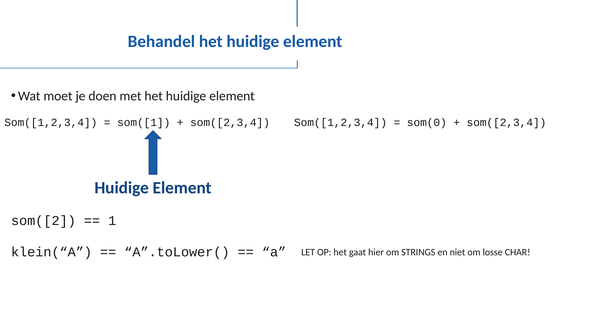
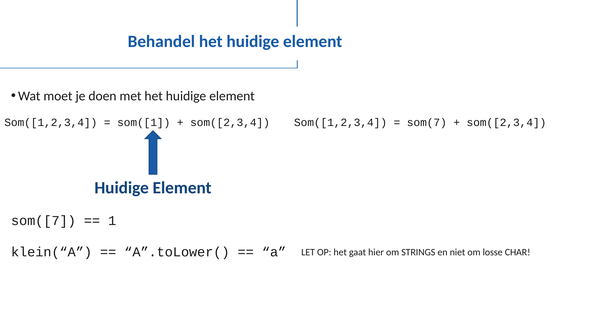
som(0: som(0 -> som(7
som([2: som([2 -> som([7
